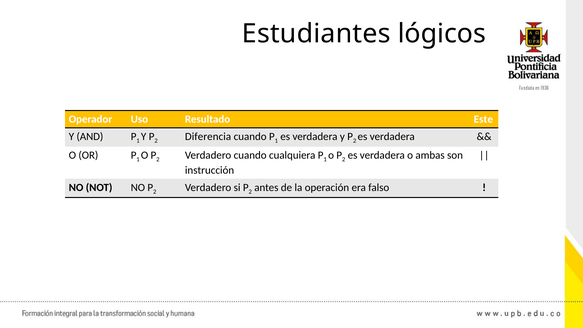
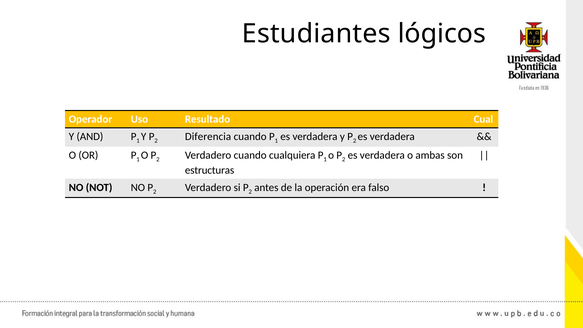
Este: Este -> Cual
instrucción: instrucción -> estructuras
